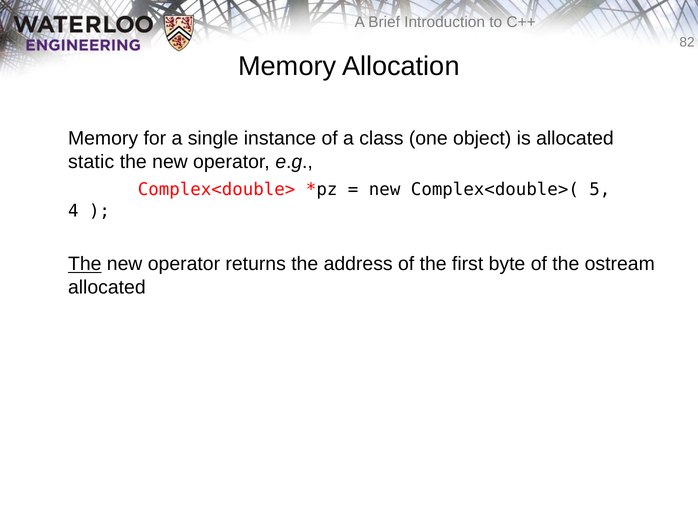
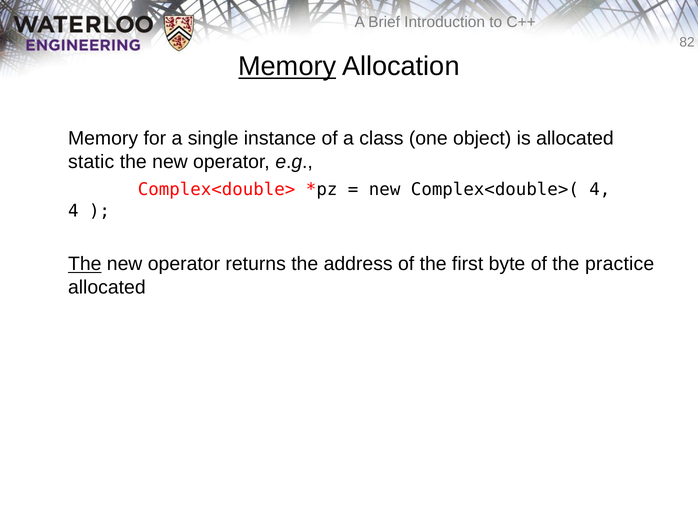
Memory at (287, 66) underline: none -> present
Complex<double>( 5: 5 -> 4
ostream: ostream -> practice
